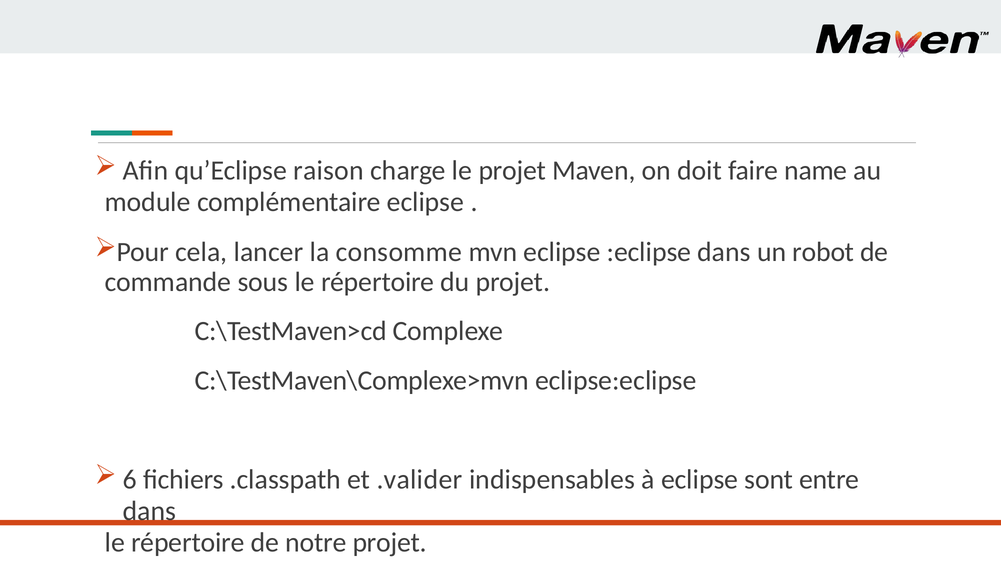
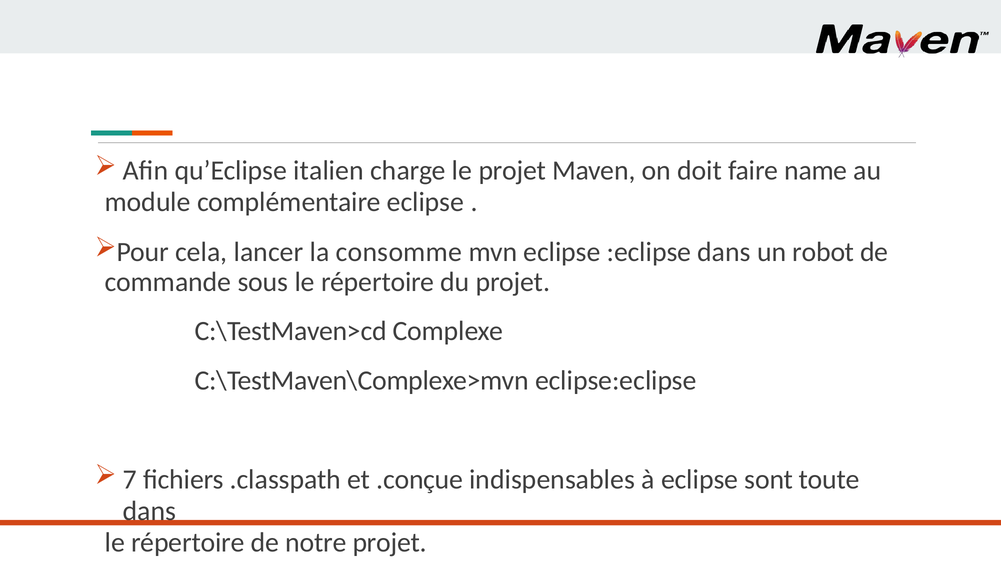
raison: raison -> italien
6: 6 -> 7
.valider: .valider -> .conçue
entre: entre -> toute
